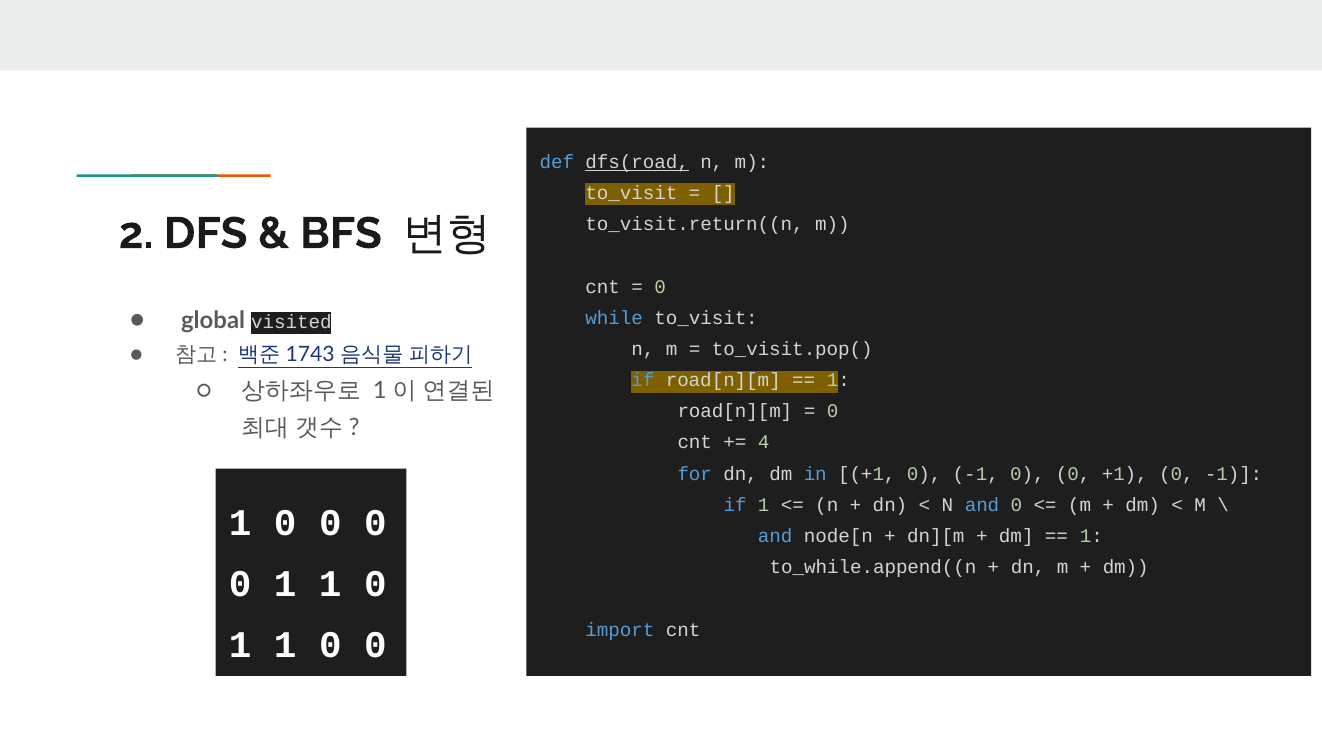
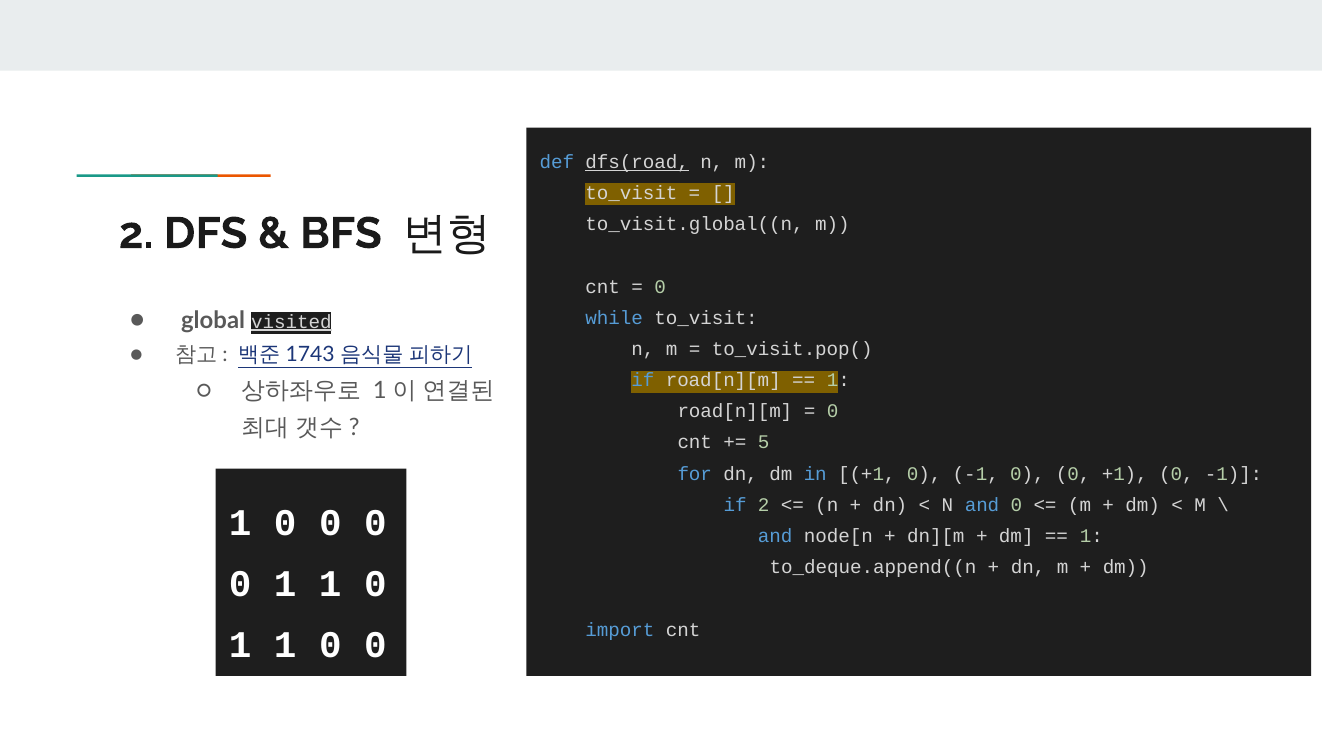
to_visit.return((n: to_visit.return((n -> to_visit.global((n
visited underline: none -> present
4: 4 -> 5
if 1: 1 -> 2
to_while.append((n: to_while.append((n -> to_deque.append((n
